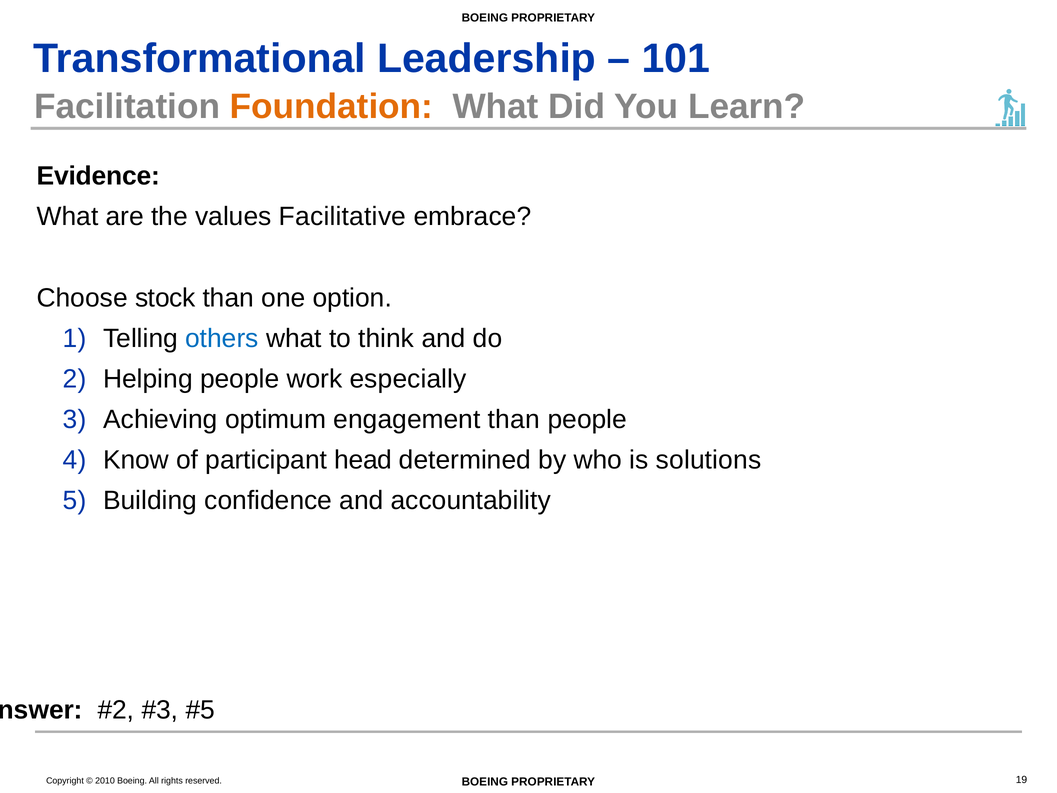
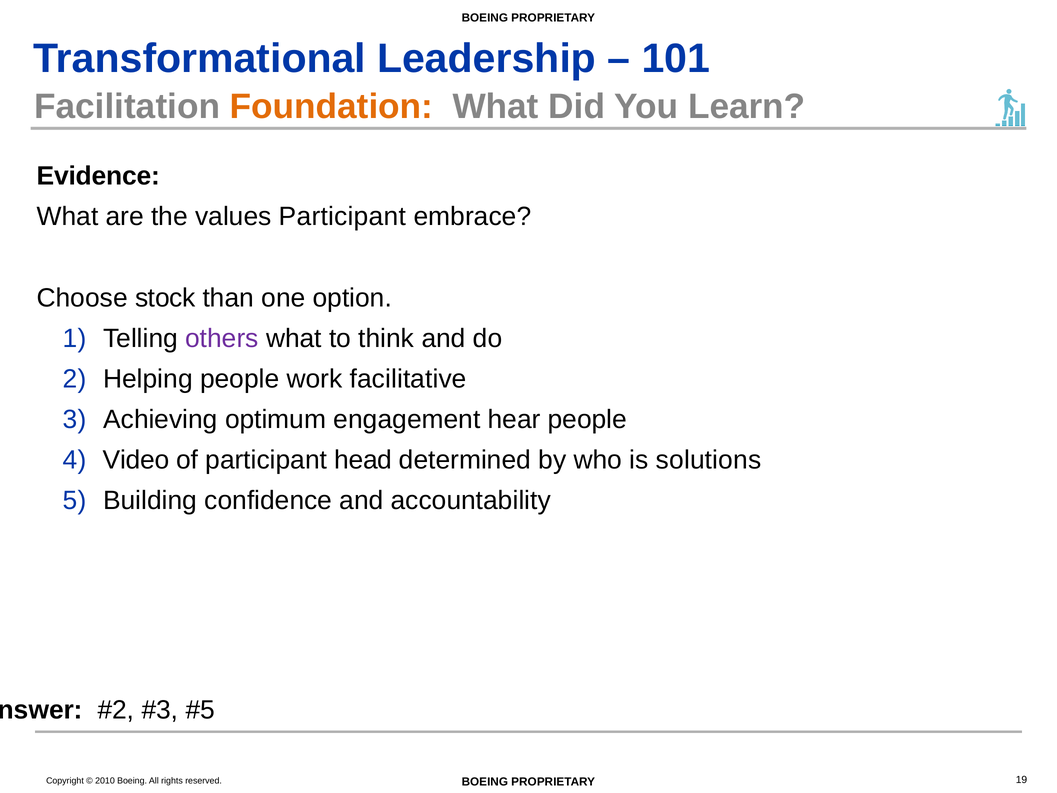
values Facilitative: Facilitative -> Participant
others colour: blue -> purple
especially: especially -> facilitative
engagement than: than -> hear
Know: Know -> Video
